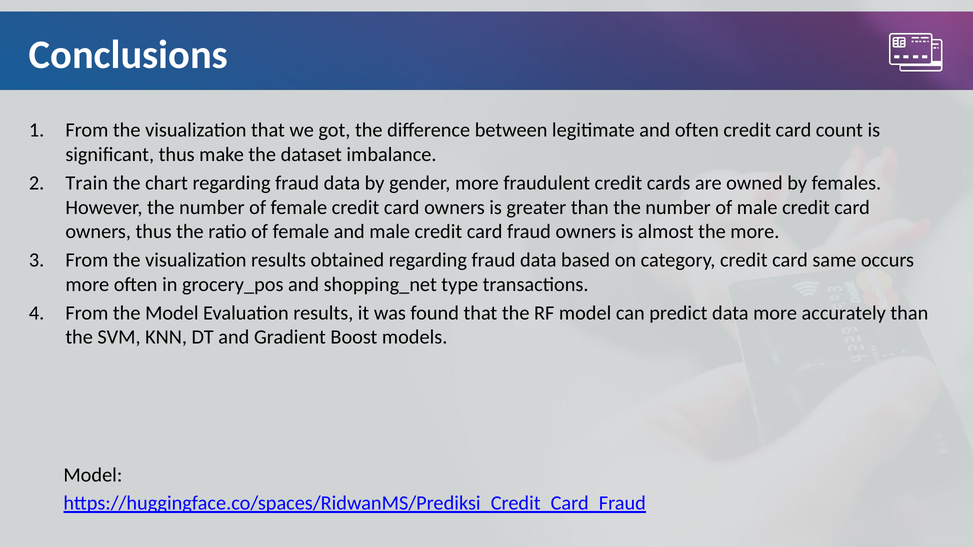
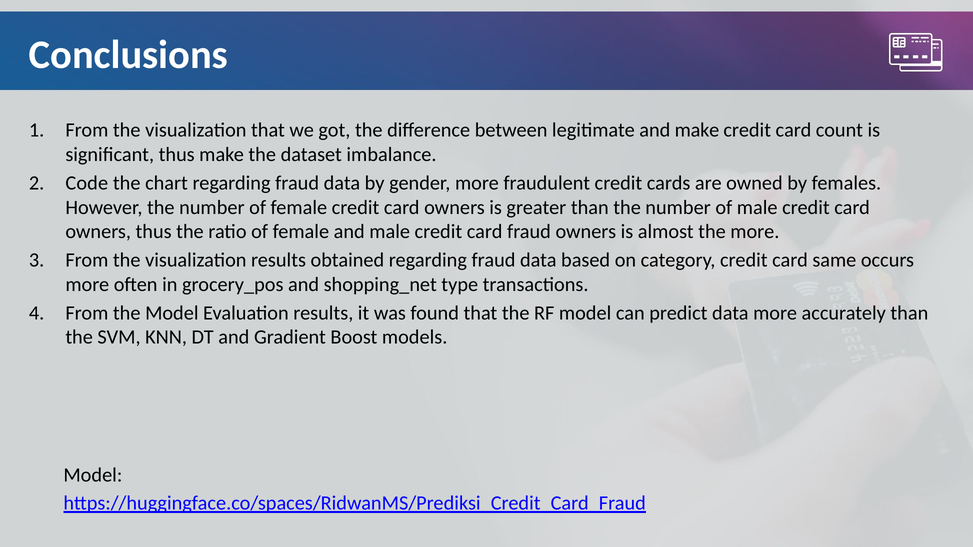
and often: often -> make
Train: Train -> Code
